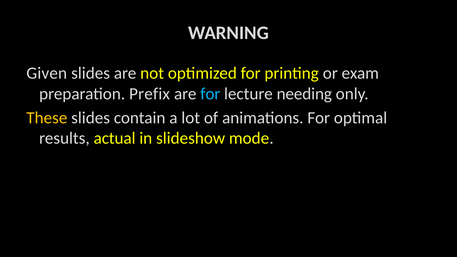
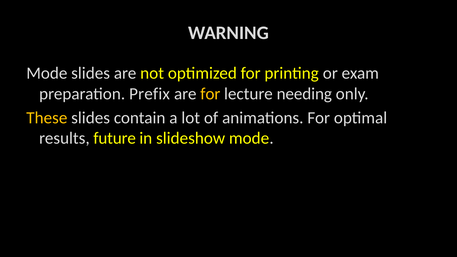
Given at (47, 73): Given -> Mode
for at (210, 94) colour: light blue -> yellow
actual: actual -> future
